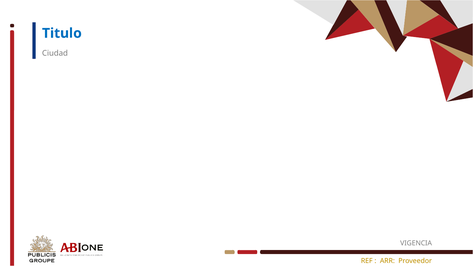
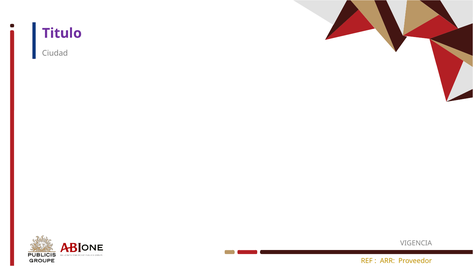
Titulo colour: blue -> purple
